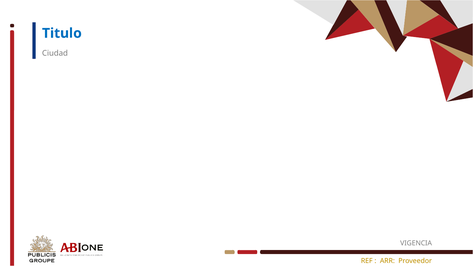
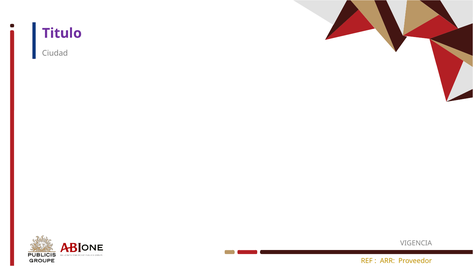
Titulo colour: blue -> purple
